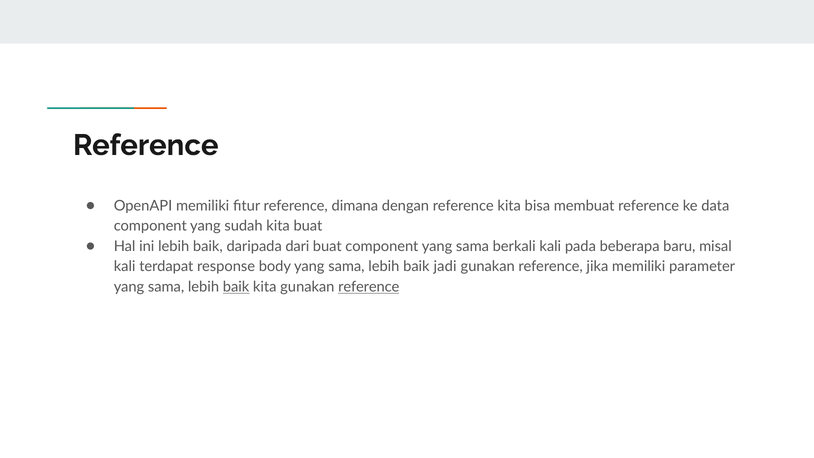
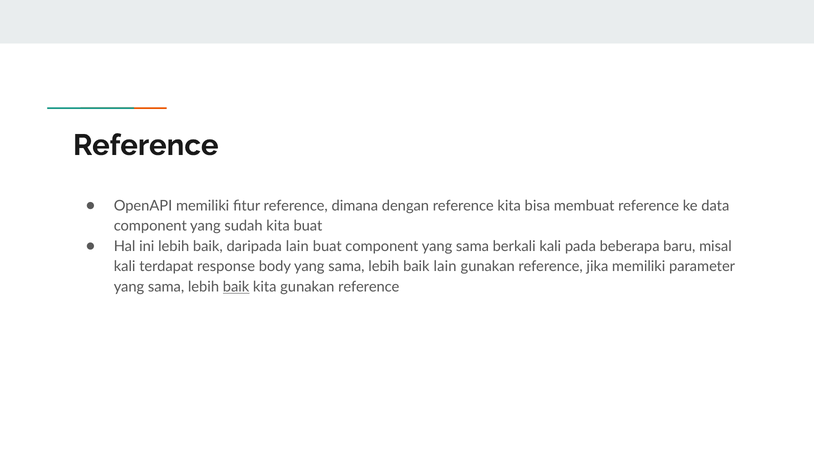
daripada dari: dari -> lain
baik jadi: jadi -> lain
reference at (369, 287) underline: present -> none
